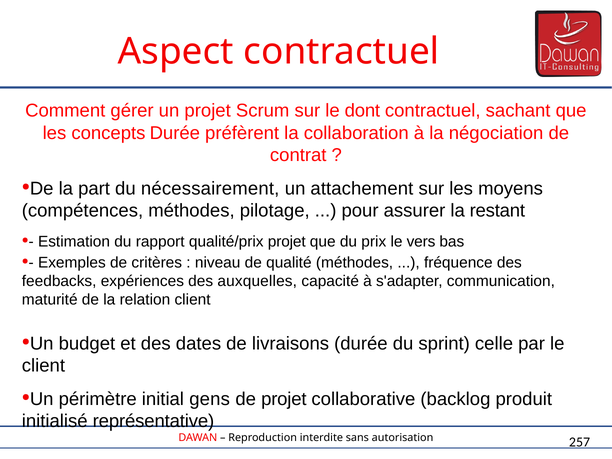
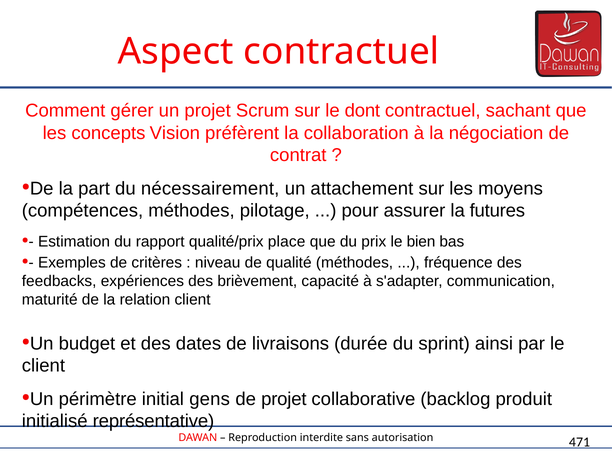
concepts Durée: Durée -> Vision
restant: restant -> futures
qualité/prix projet: projet -> place
vers: vers -> bien
auxquelles: auxquelles -> brièvement
celle: celle -> ainsi
257: 257 -> 471
